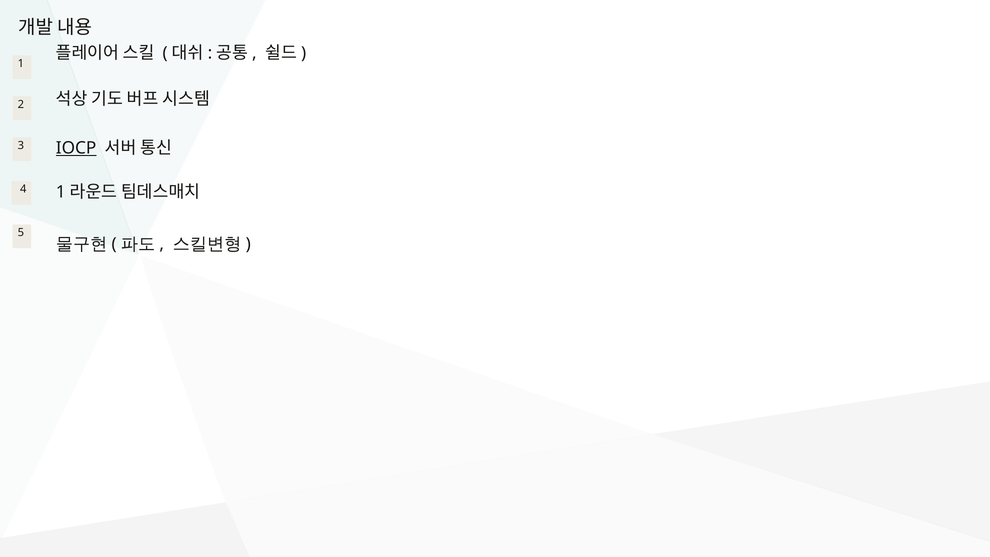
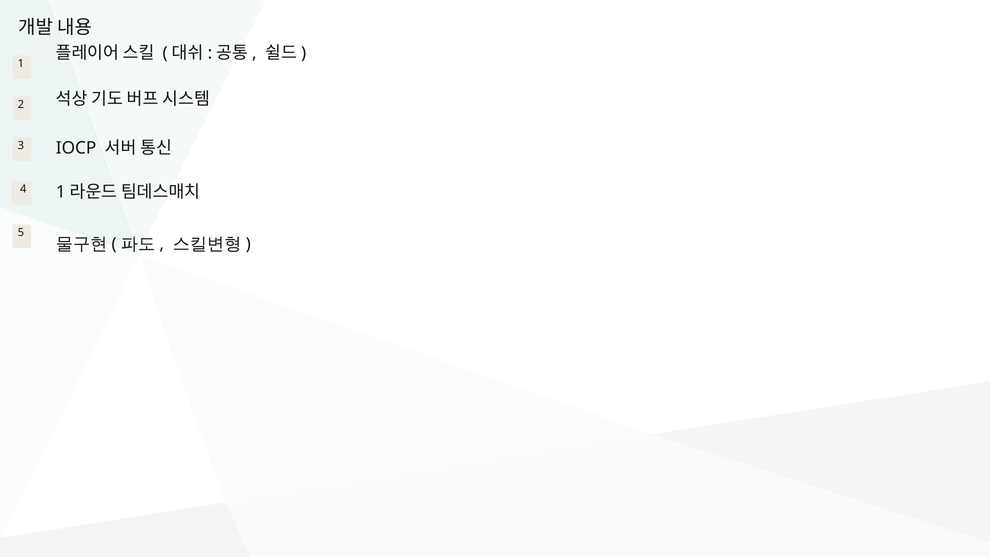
IOCP underline: present -> none
